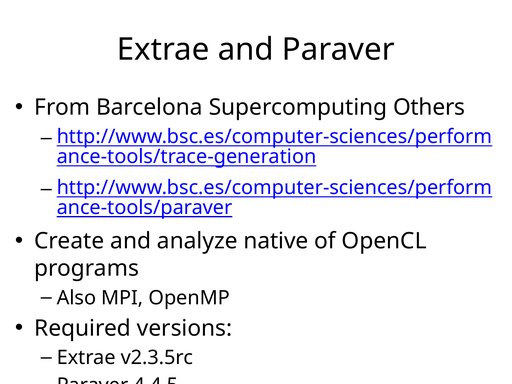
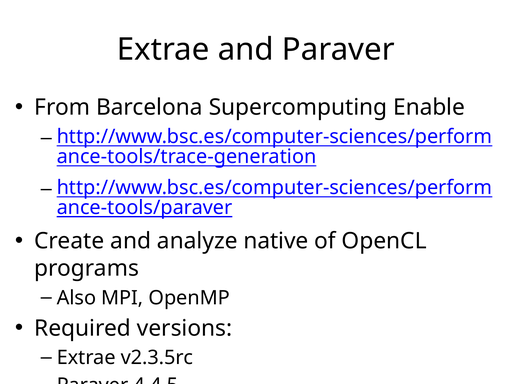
Others: Others -> Enable
